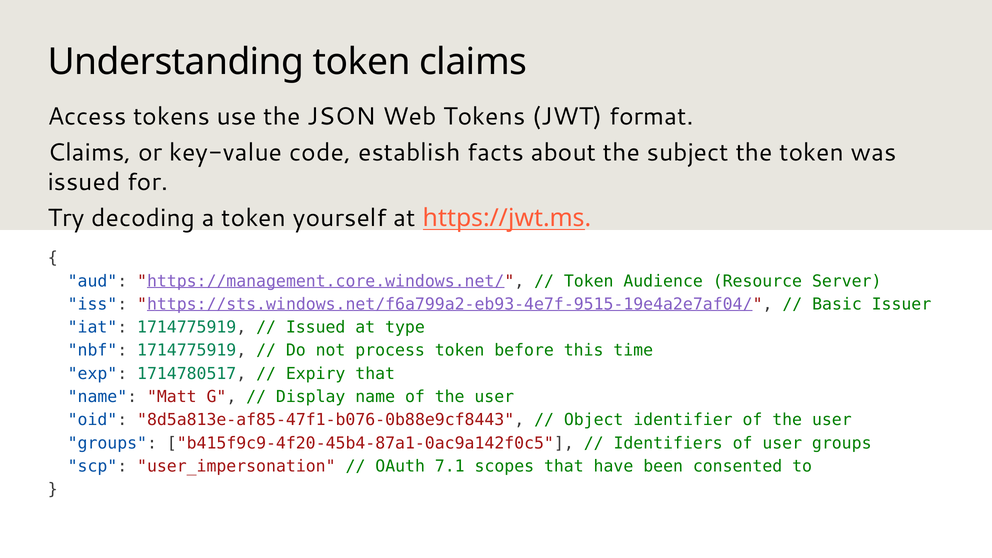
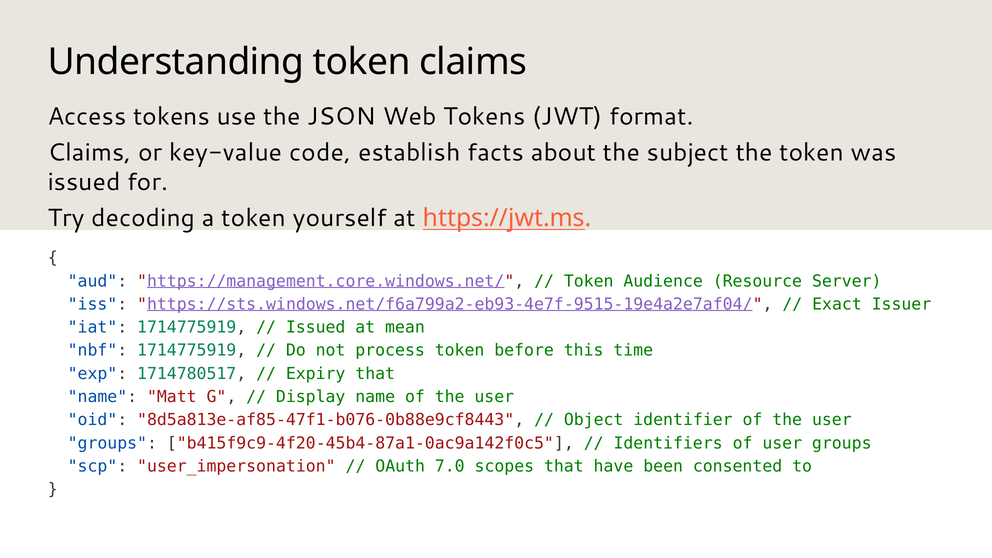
Basic: Basic -> Exact
type: type -> mean
7.1: 7.1 -> 7.0
